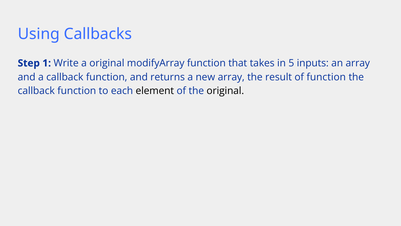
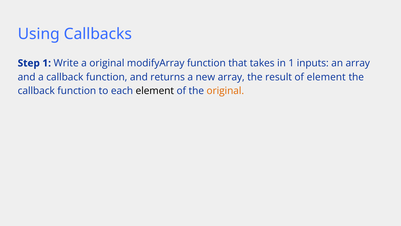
in 5: 5 -> 1
of function: function -> element
original at (225, 91) colour: black -> orange
